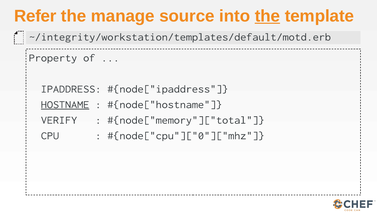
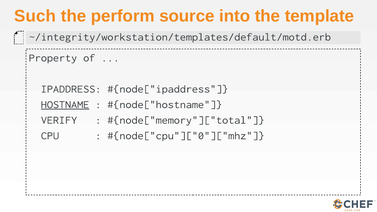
Refer: Refer -> Such
manage: manage -> perform
the at (267, 16) underline: present -> none
